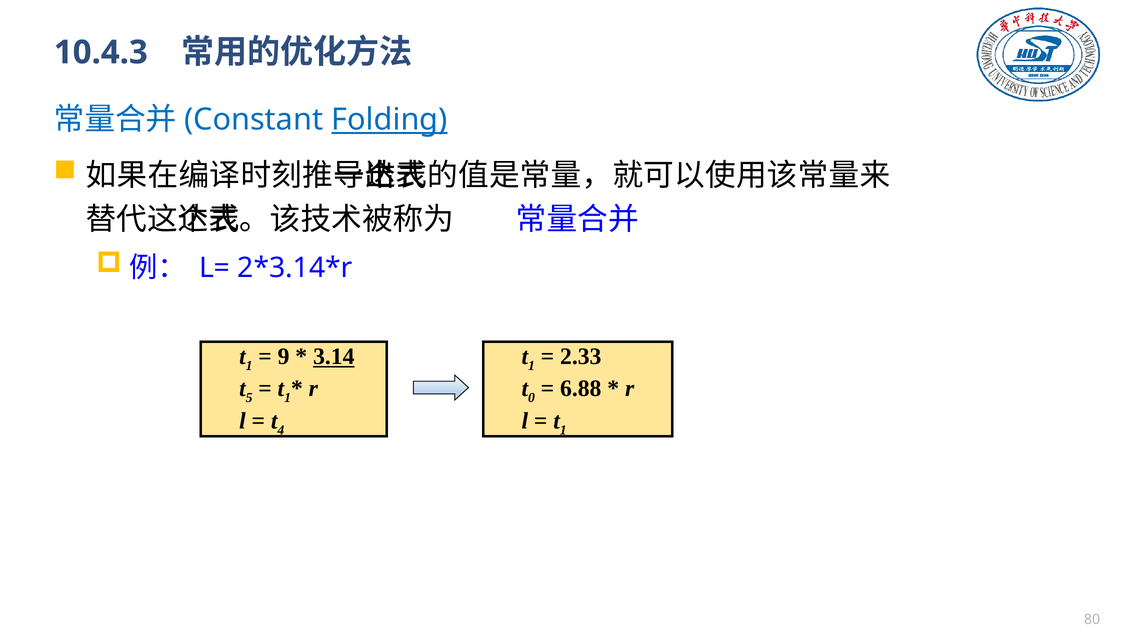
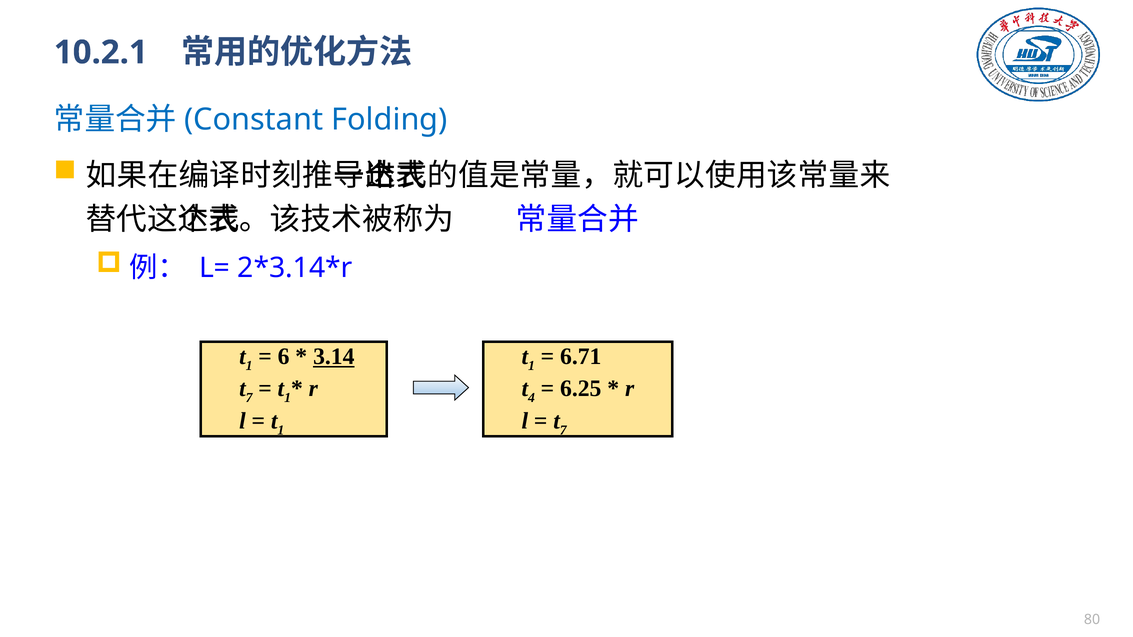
10.4.3: 10.4.3 -> 10.2.1
Folding underline: present -> none
9: 9 -> 6
2.33: 2.33 -> 6.71
5 at (249, 398): 5 -> 7
0: 0 -> 4
6.88: 6.88 -> 6.25
4 at (281, 430): 4 -> 1
1 at (563, 430): 1 -> 7
